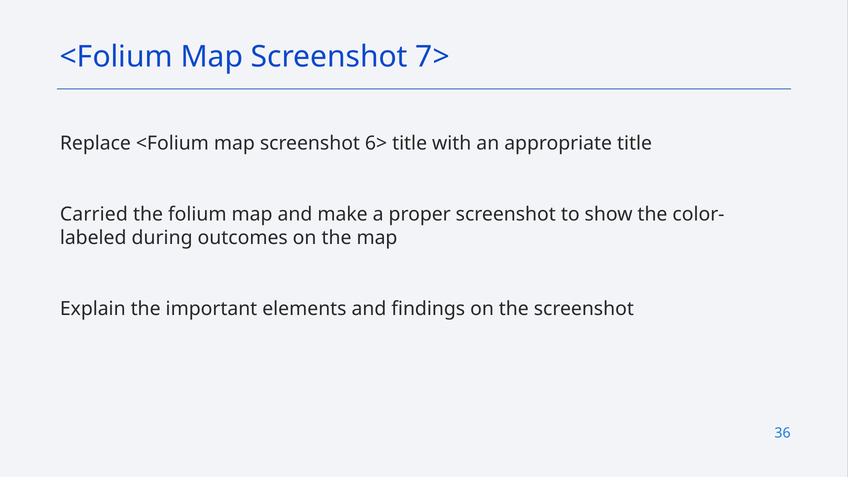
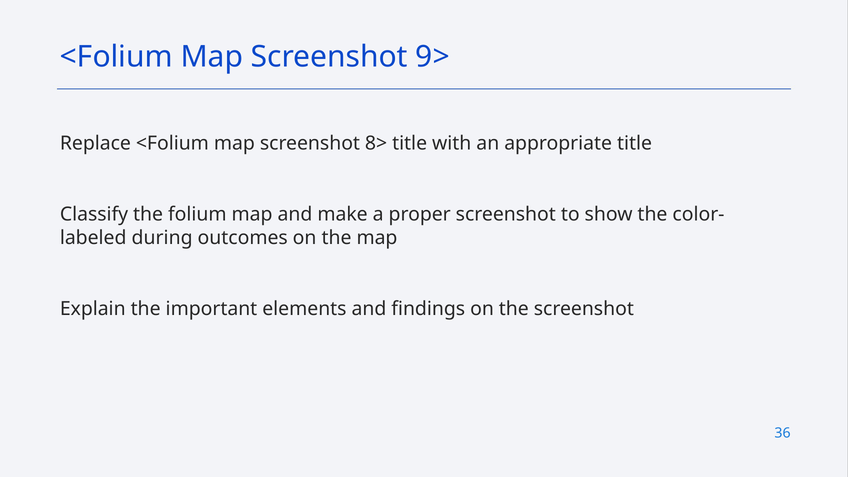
7>: 7> -> 9>
6>: 6> -> 8>
Carried: Carried -> Classify
